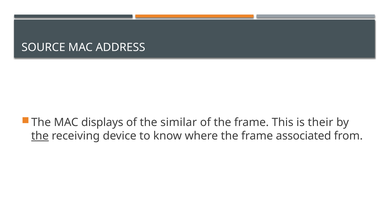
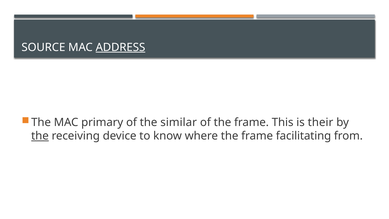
ADDRESS underline: none -> present
displays: displays -> primary
associated: associated -> facilitating
